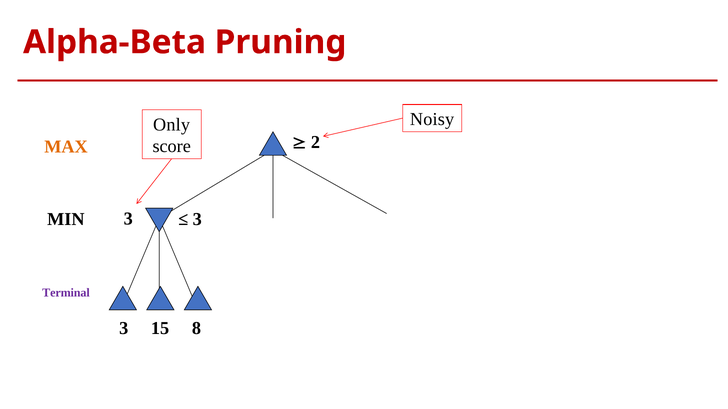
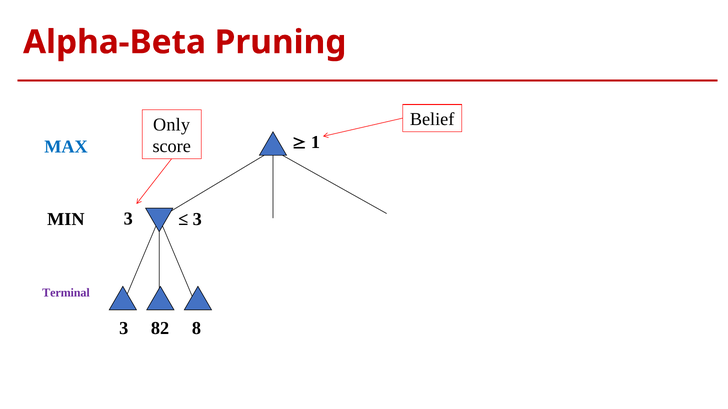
Noisy: Noisy -> Belief
2: 2 -> 1
MAX colour: orange -> blue
15: 15 -> 82
